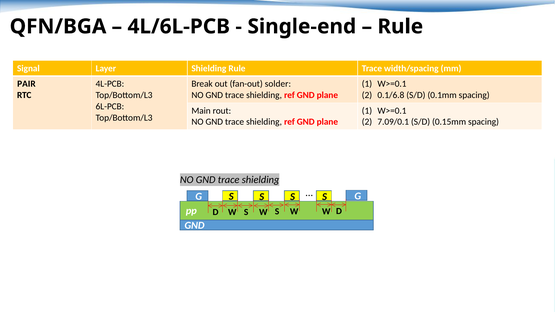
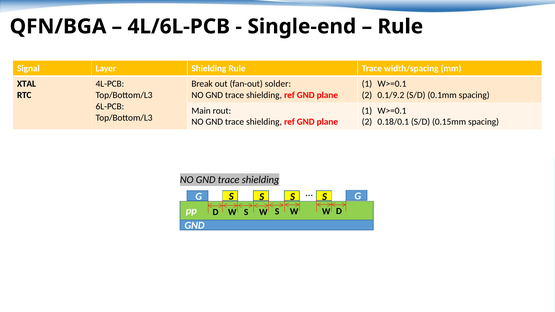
PAIR: PAIR -> XTAL
0.1/6.8: 0.1/6.8 -> 0.1/9.2
7.09/0.1: 7.09/0.1 -> 0.18/0.1
